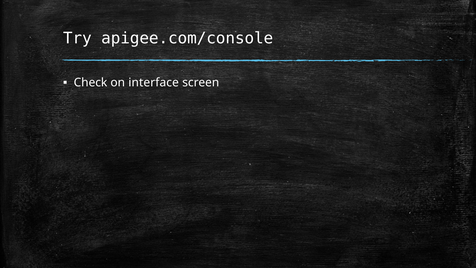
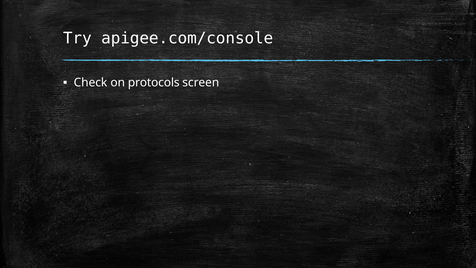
interface: interface -> protocols
